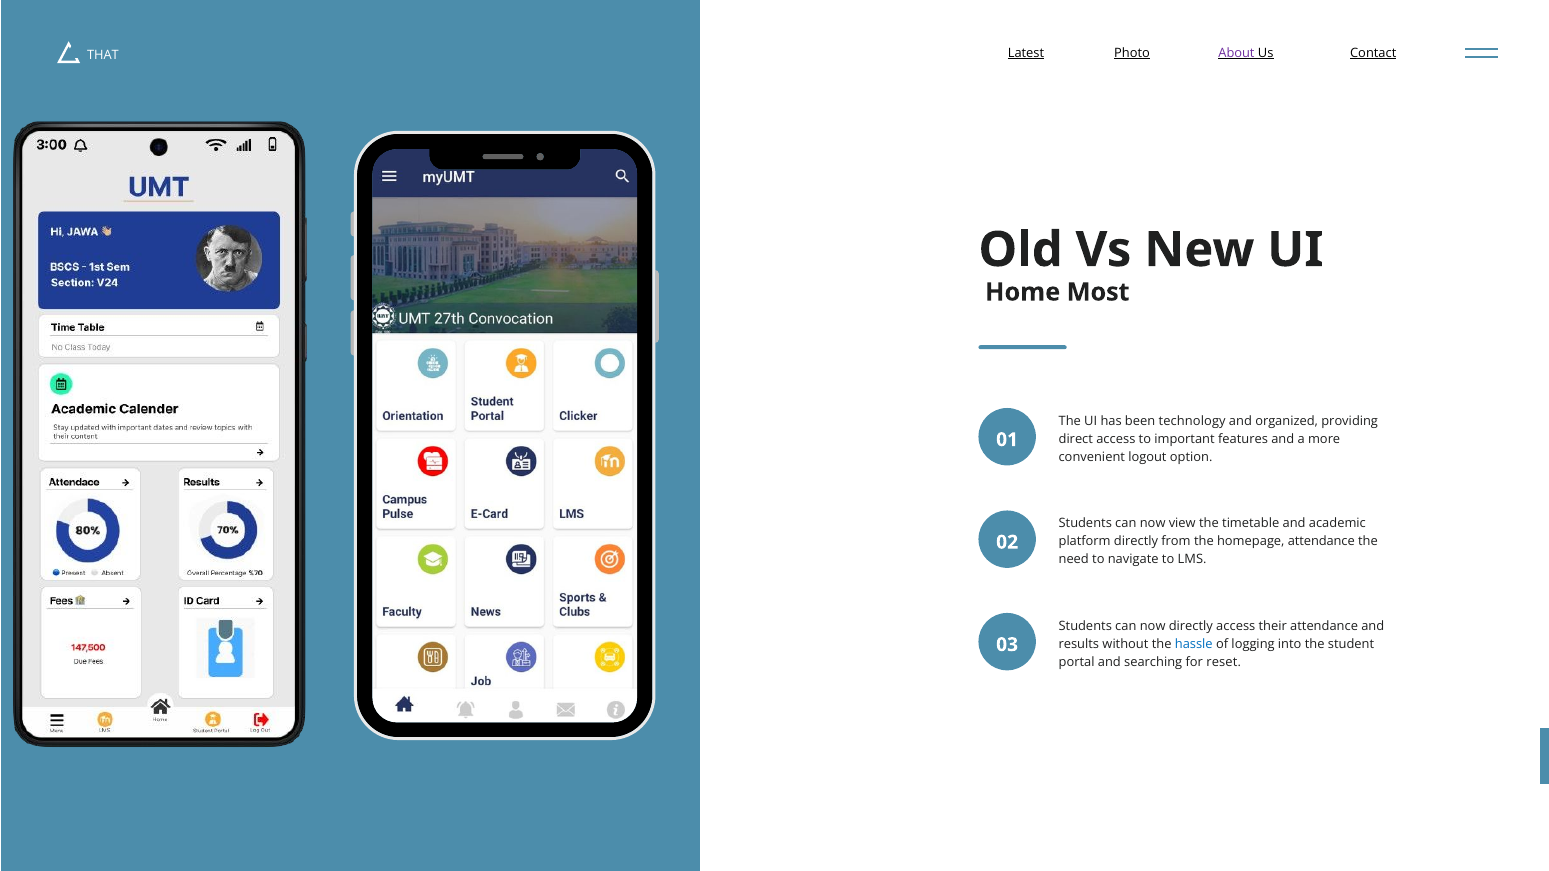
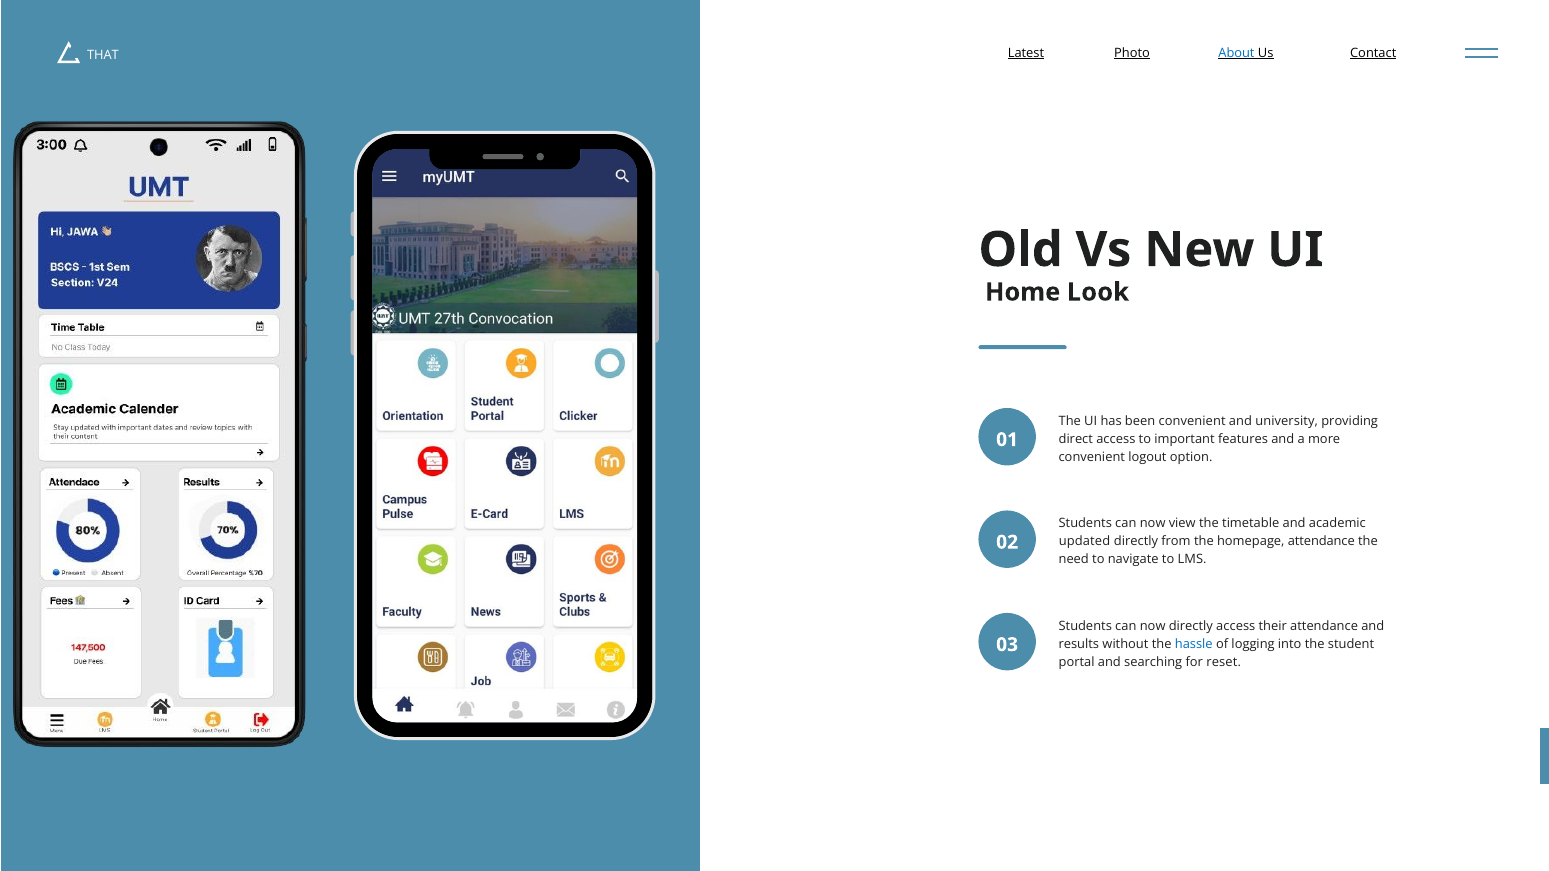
About colour: purple -> blue
Most: Most -> Look
been technology: technology -> convenient
organized: organized -> university
platform: platform -> updated
